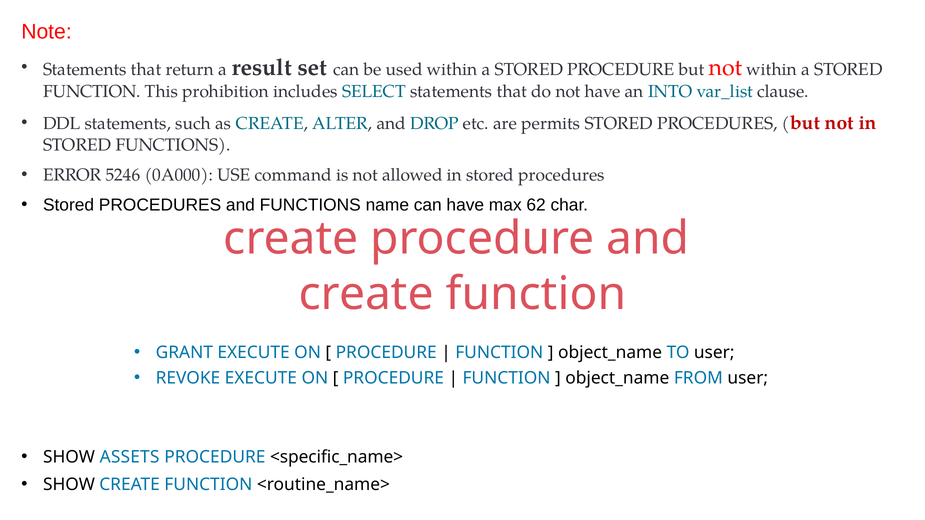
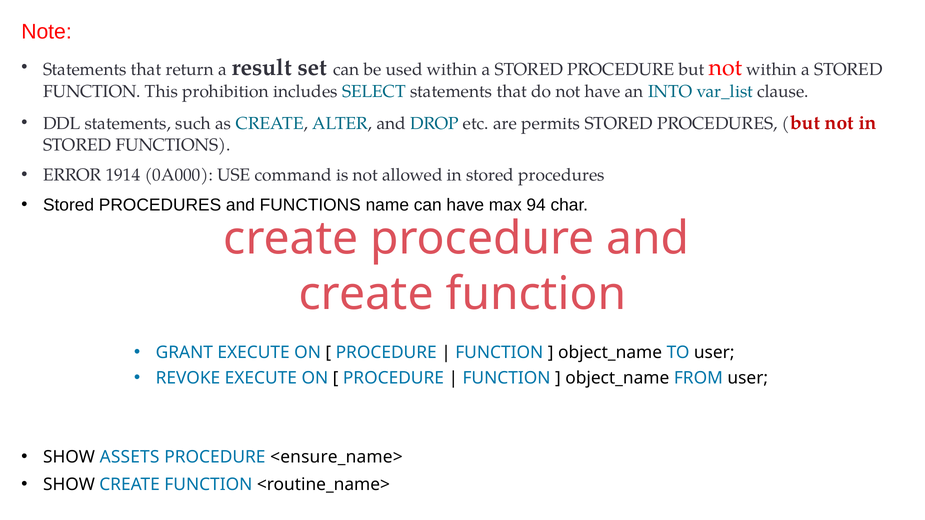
5246: 5246 -> 1914
62: 62 -> 94
<specific_name>: <specific_name> -> <ensure_name>
